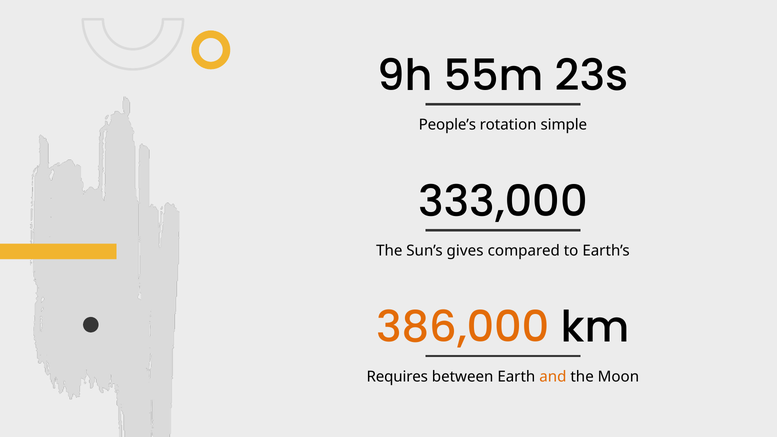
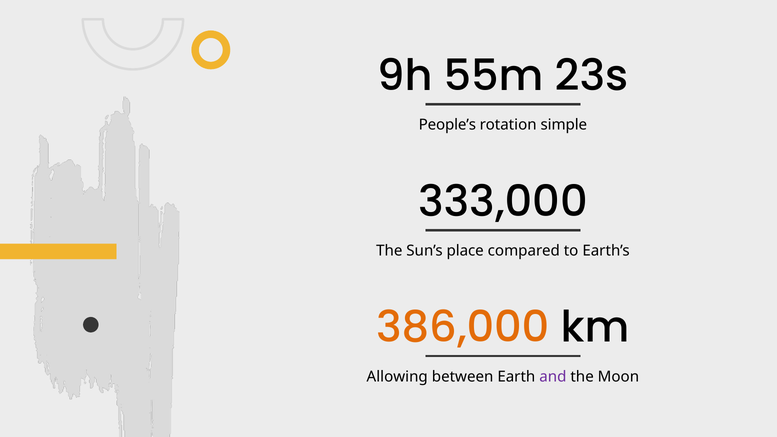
gives: gives -> place
Requires: Requires -> Allowing
and colour: orange -> purple
